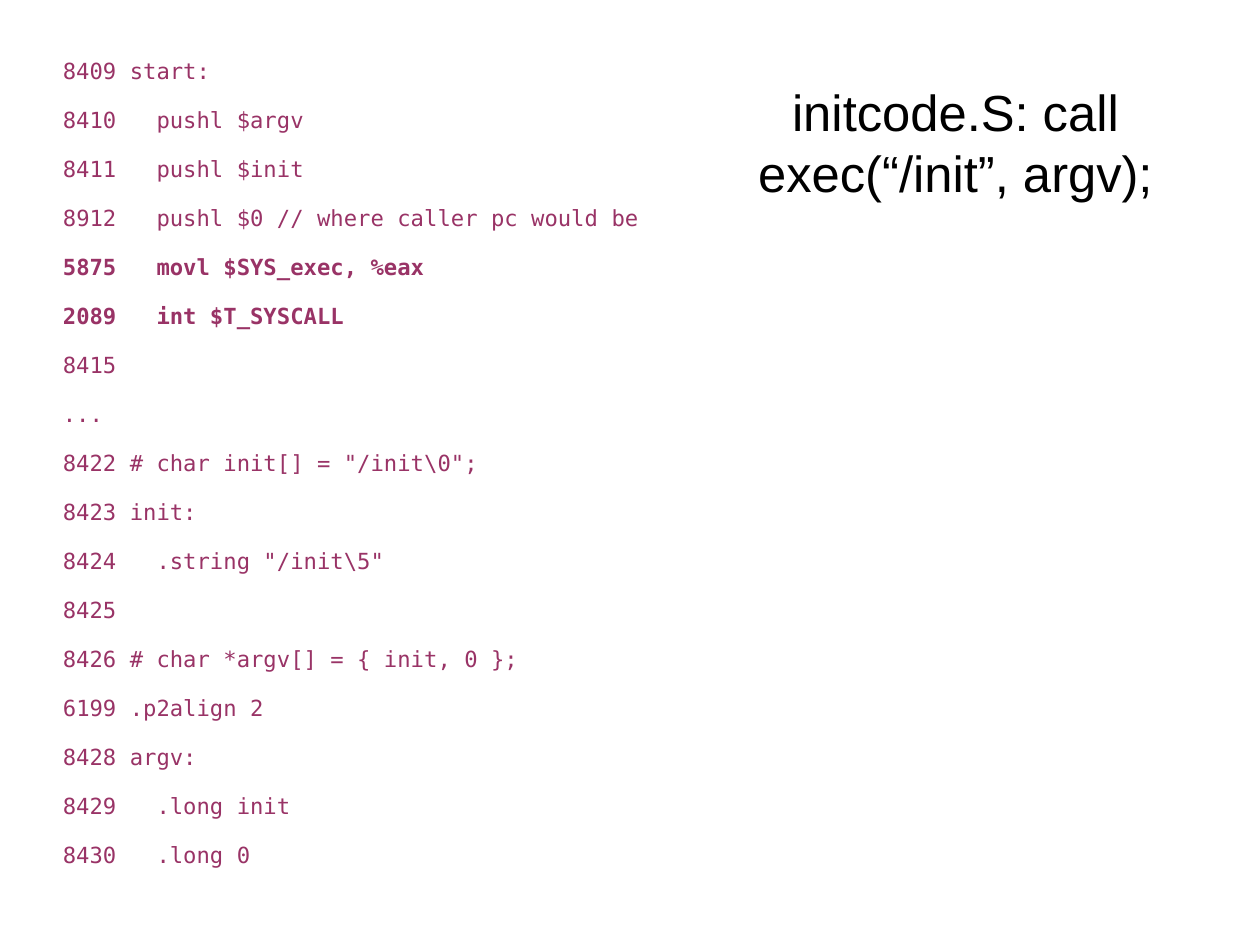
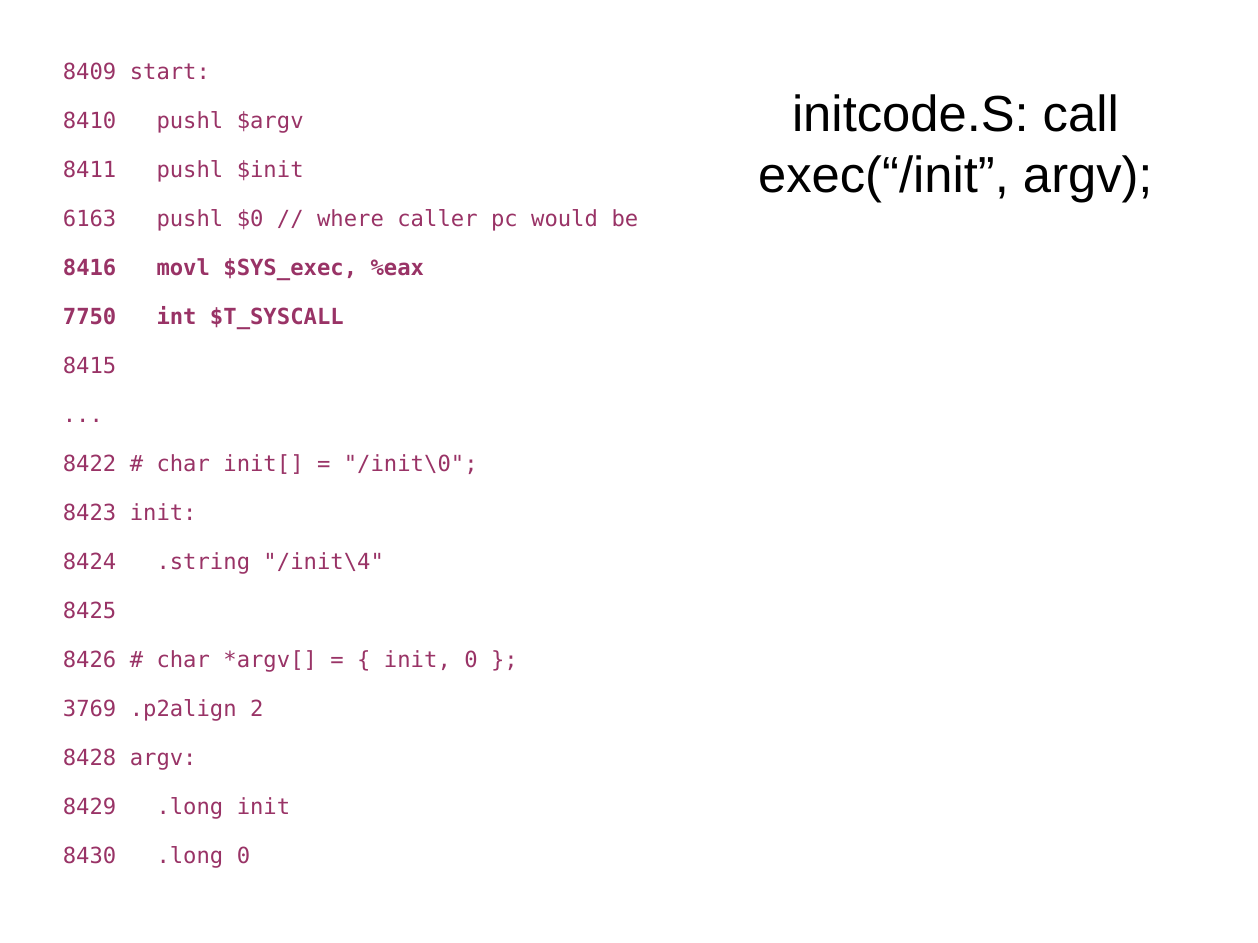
8912: 8912 -> 6163
5875: 5875 -> 8416
2089: 2089 -> 7750
/init\5: /init\5 -> /init\4
6199: 6199 -> 3769
